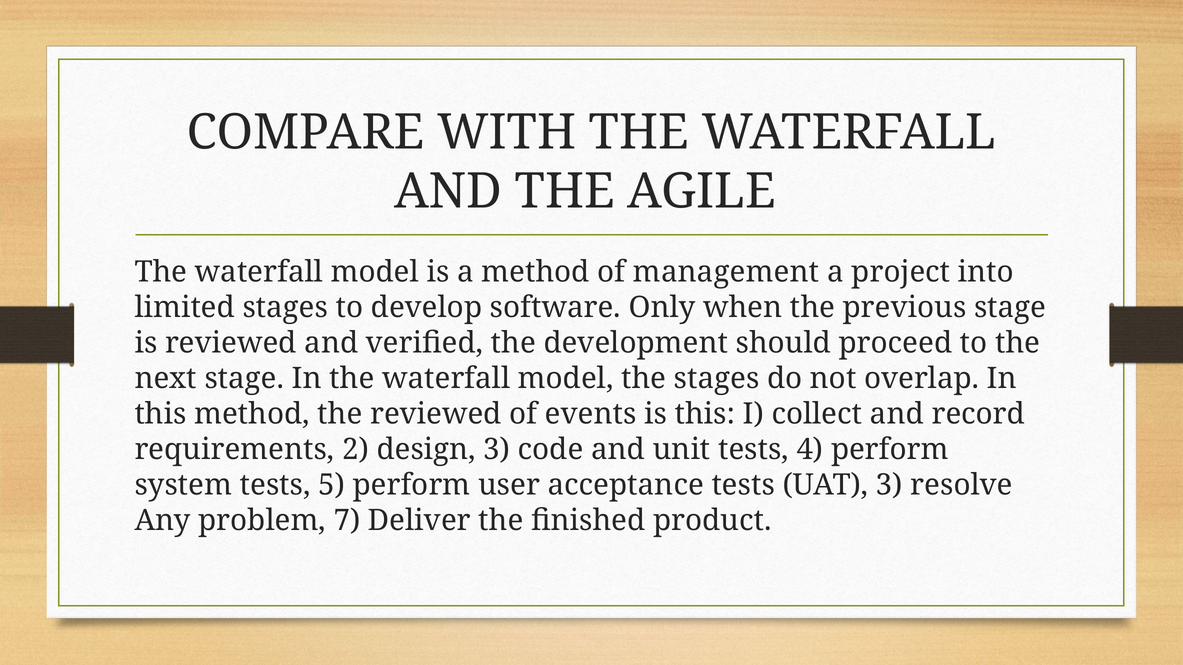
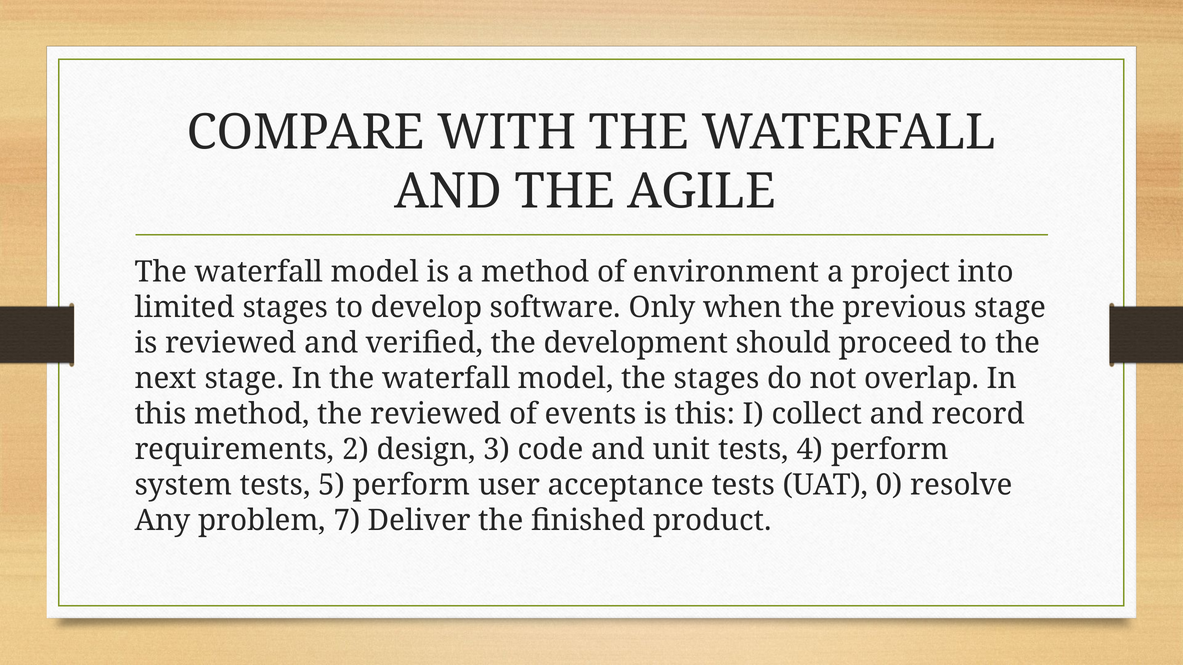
management: management -> environment
UAT 3: 3 -> 0
